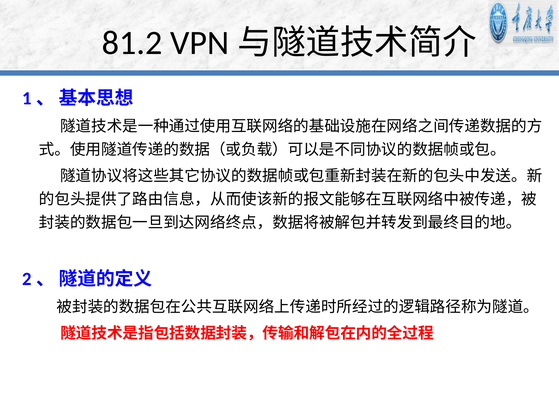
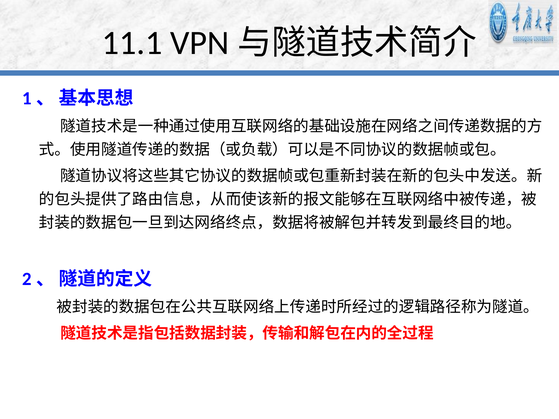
81.2: 81.2 -> 11.1
